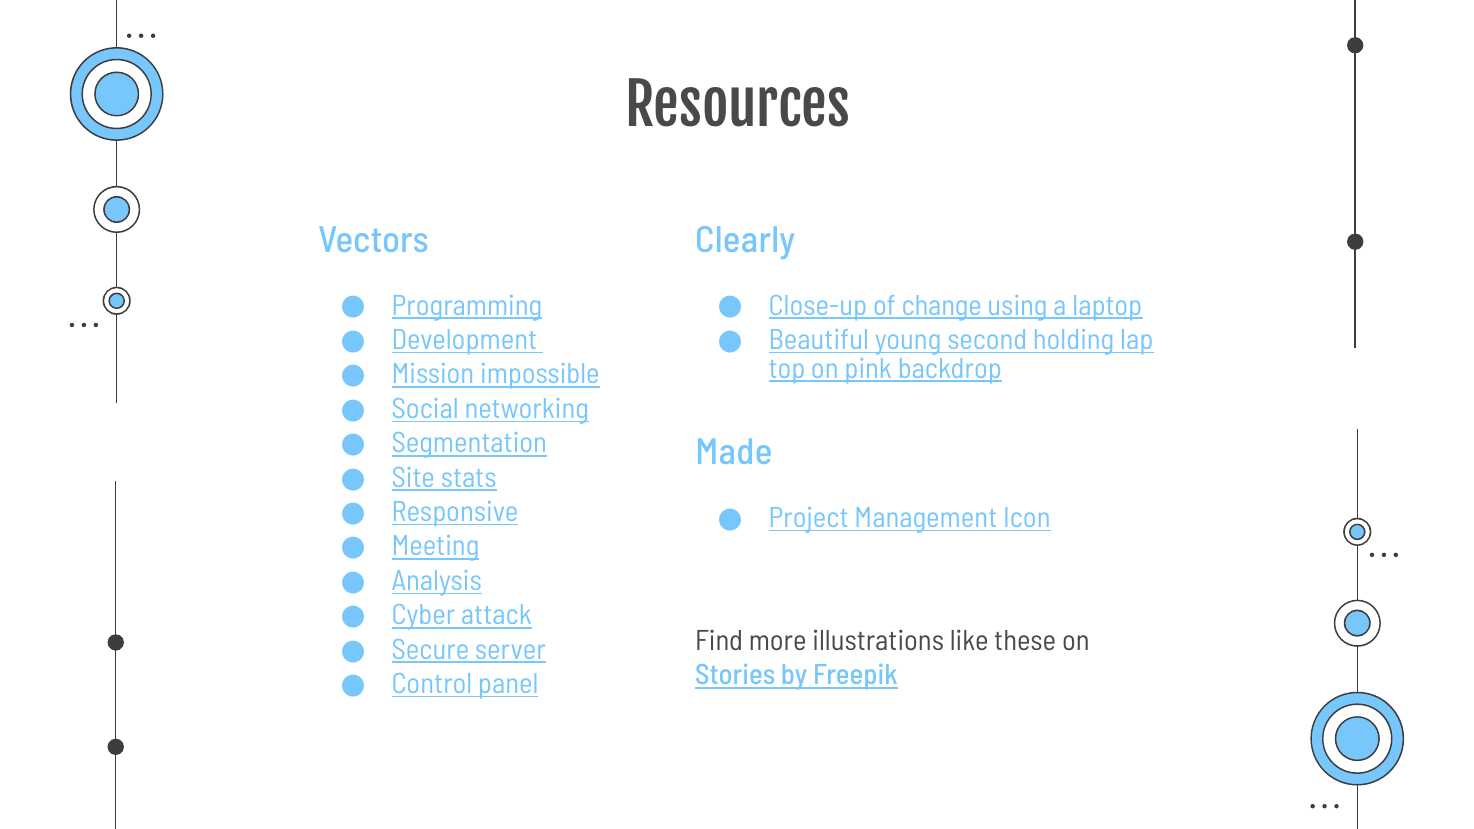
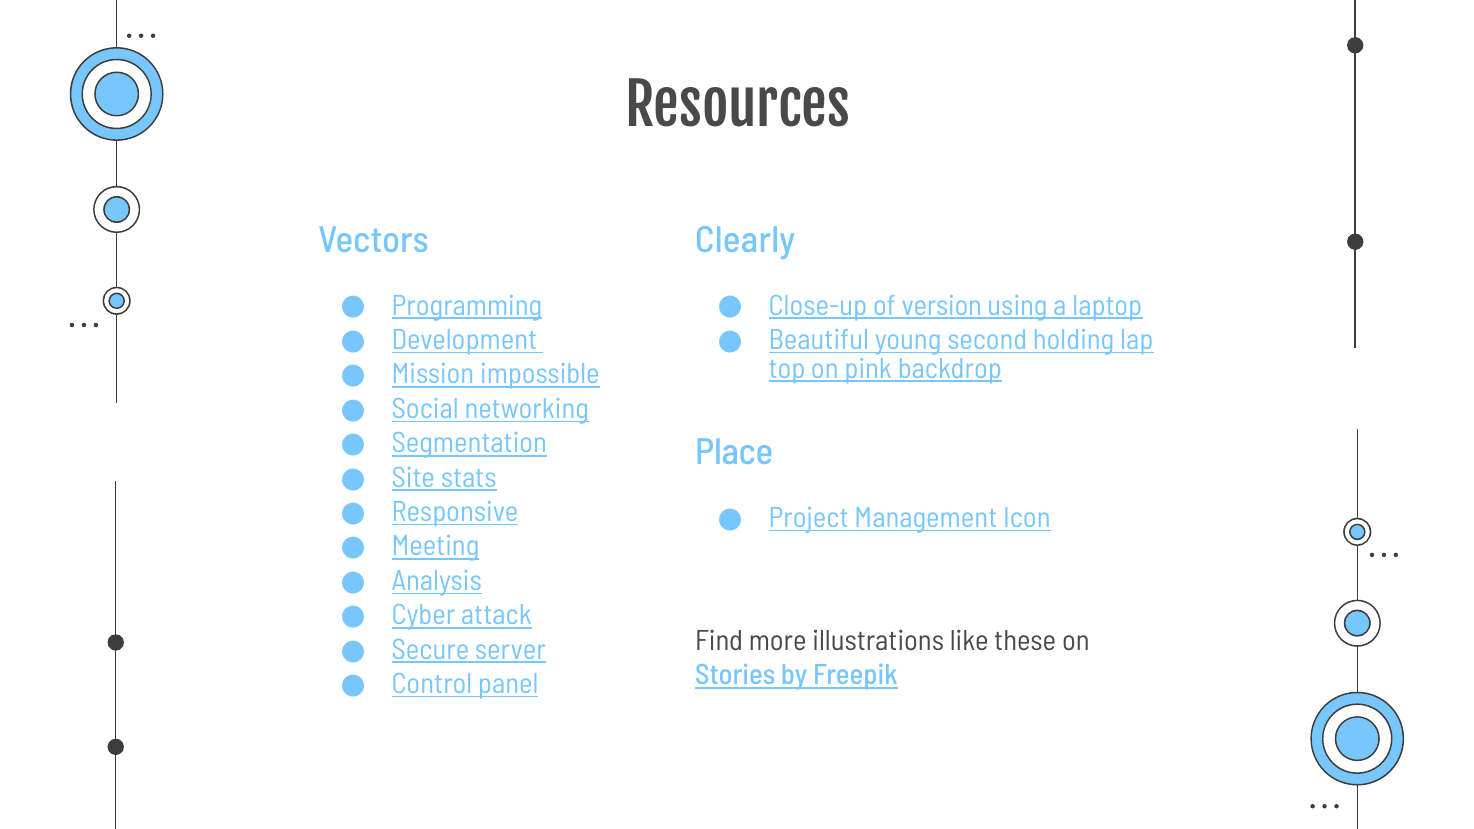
change: change -> version
Made: Made -> Place
